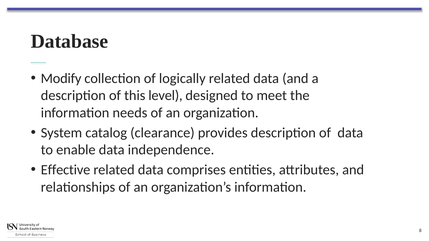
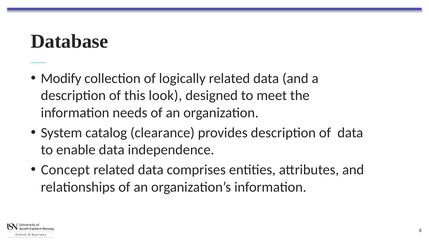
level: level -> look
Effective: Effective -> Concept
